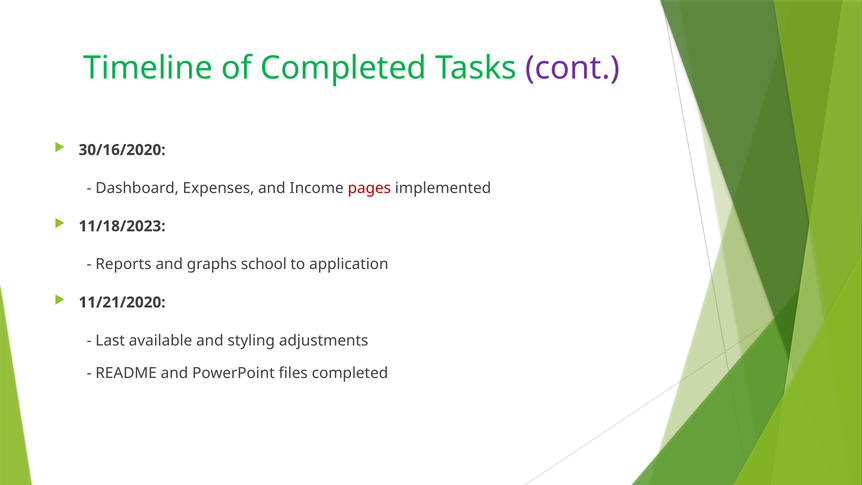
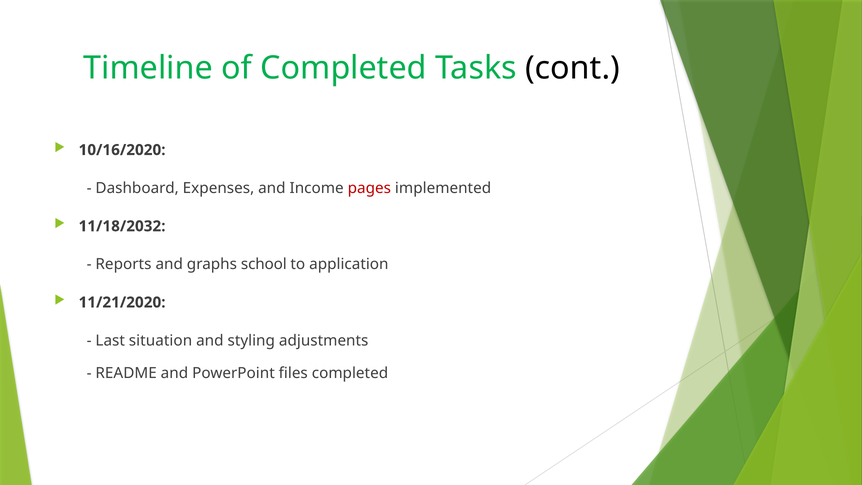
cont colour: purple -> black
30/16/2020: 30/16/2020 -> 10/16/2020
11/18/2023: 11/18/2023 -> 11/18/2032
available: available -> situation
